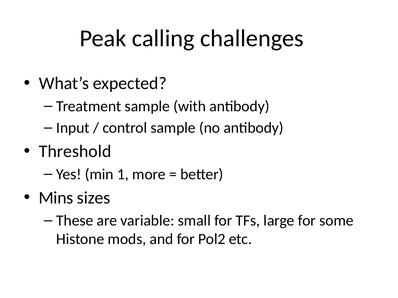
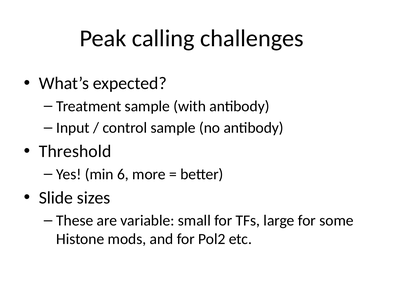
1: 1 -> 6
Mins: Mins -> Slide
